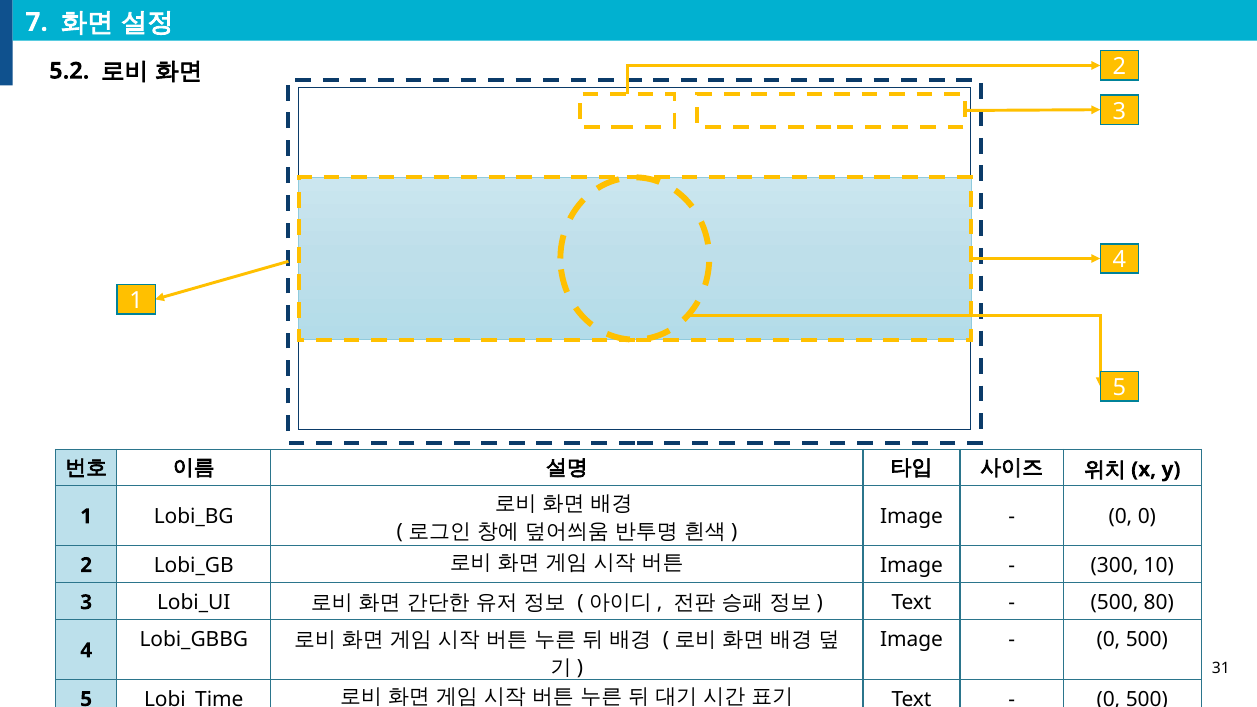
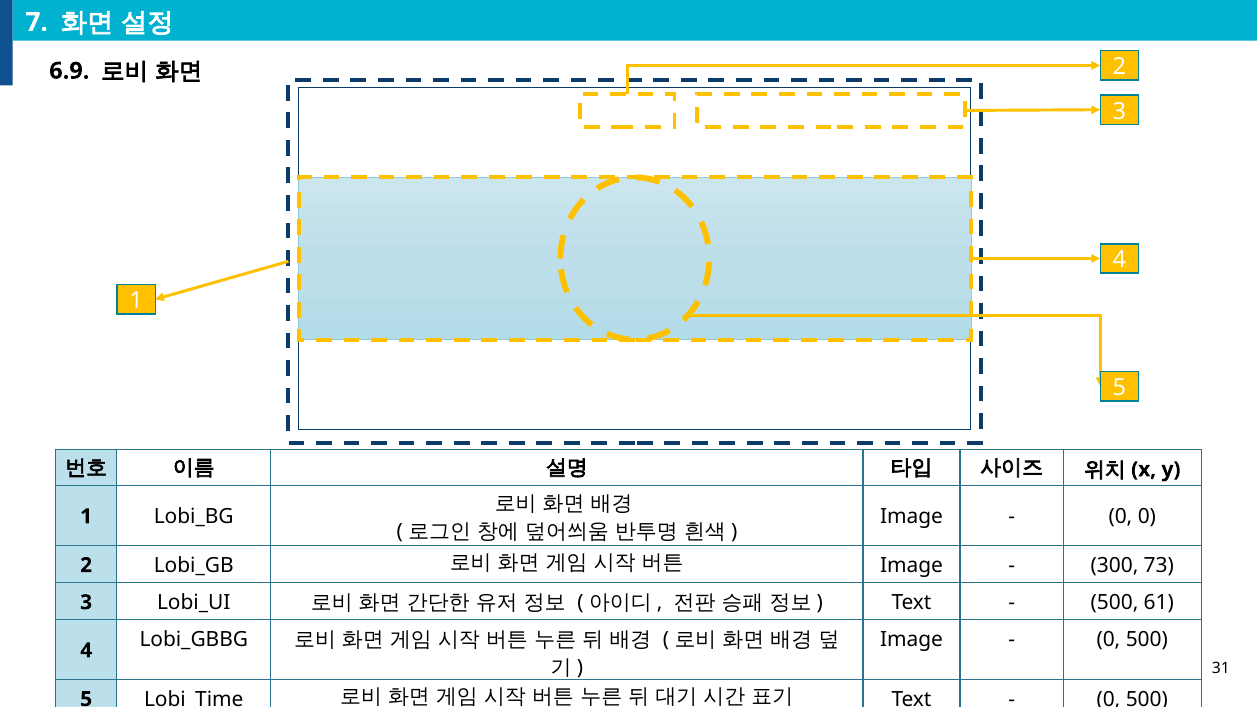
5.2: 5.2 -> 6.9
10: 10 -> 73
80: 80 -> 61
